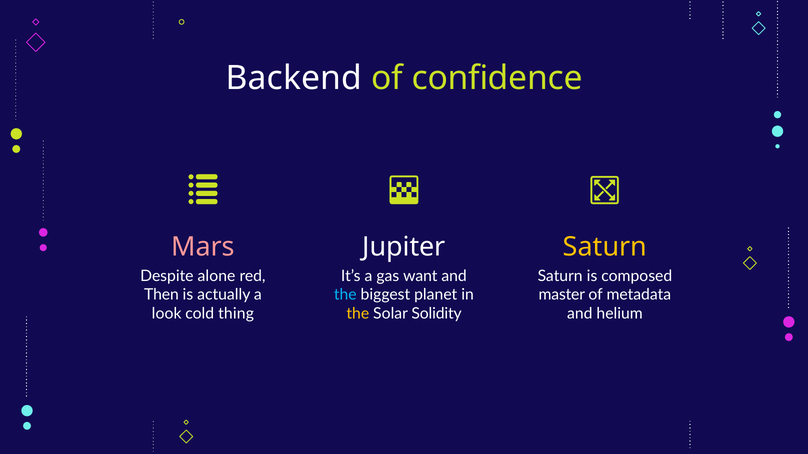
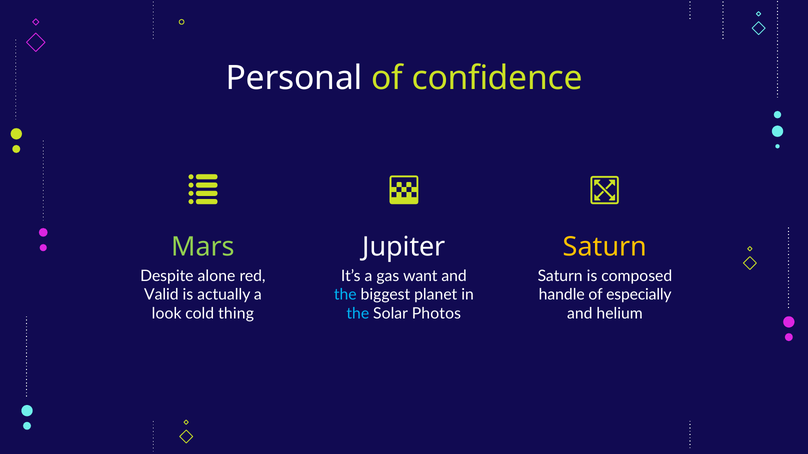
Backend: Backend -> Personal
Mars colour: pink -> light green
Then: Then -> Valid
master: master -> handle
metadata: metadata -> especially
the at (358, 314) colour: yellow -> light blue
Solidity: Solidity -> Photos
